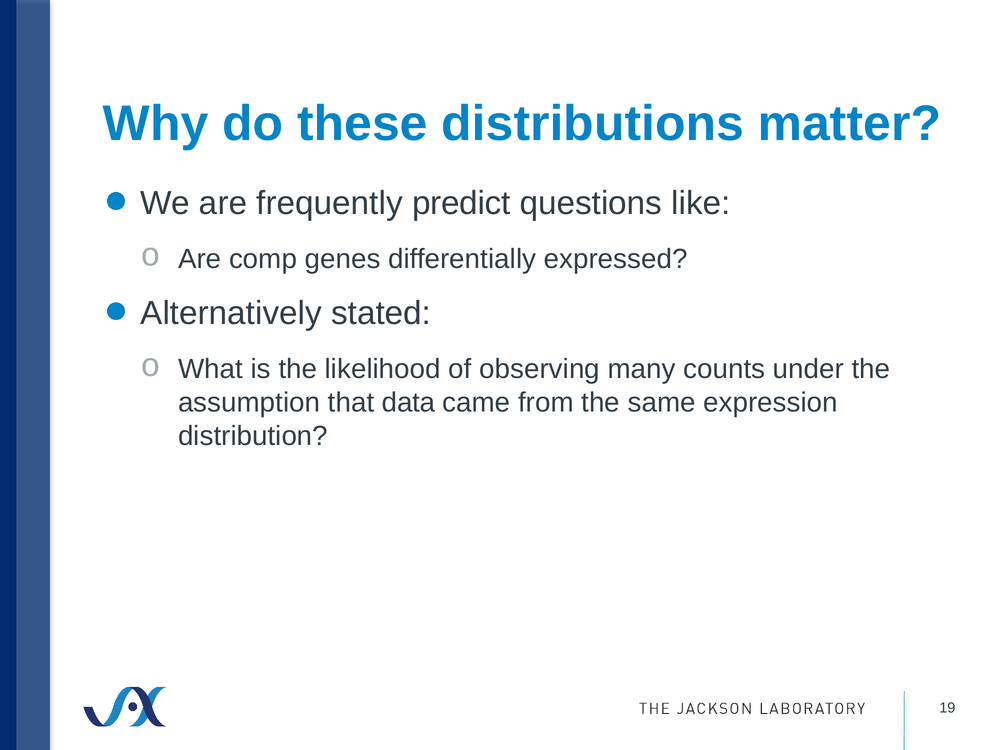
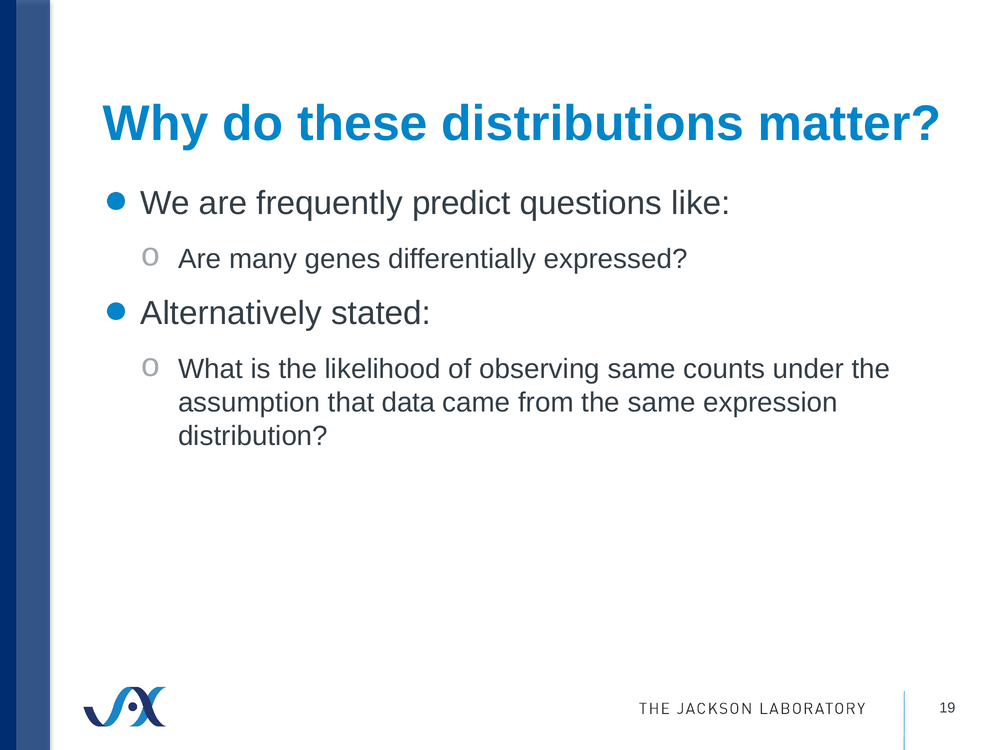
comp: comp -> many
observing many: many -> same
